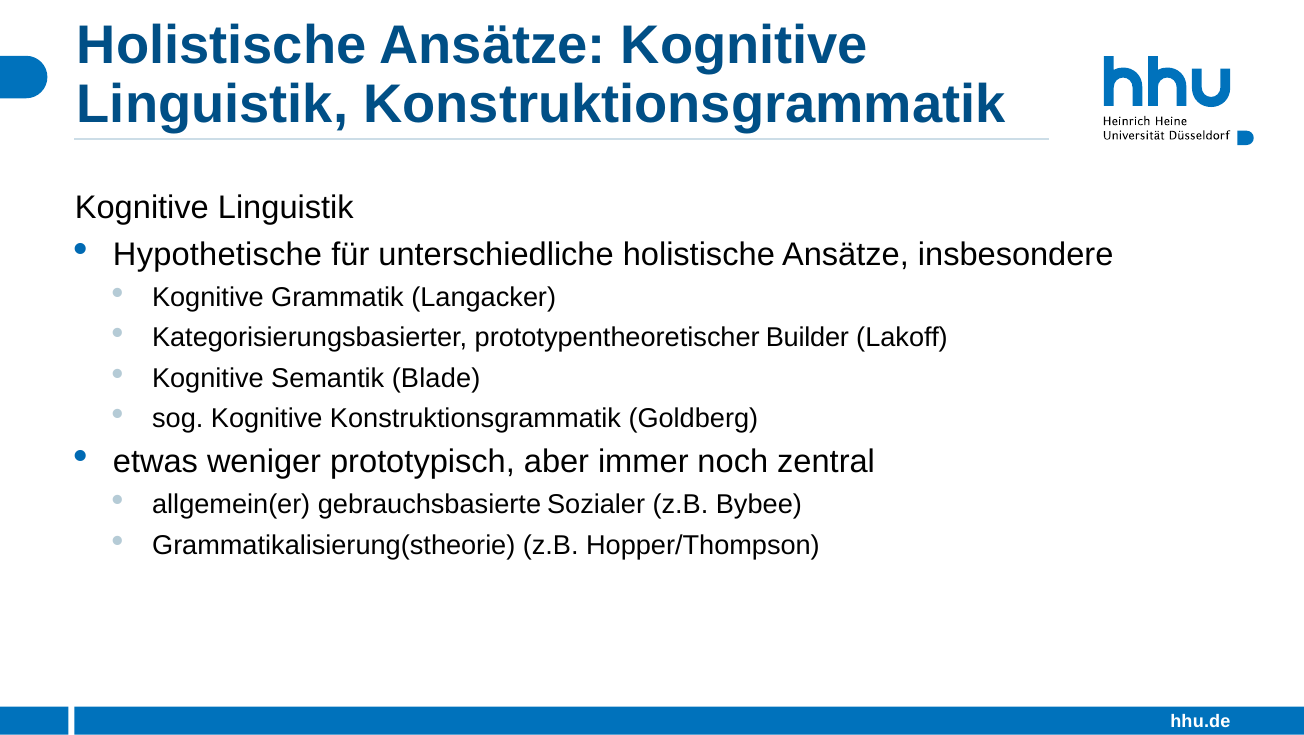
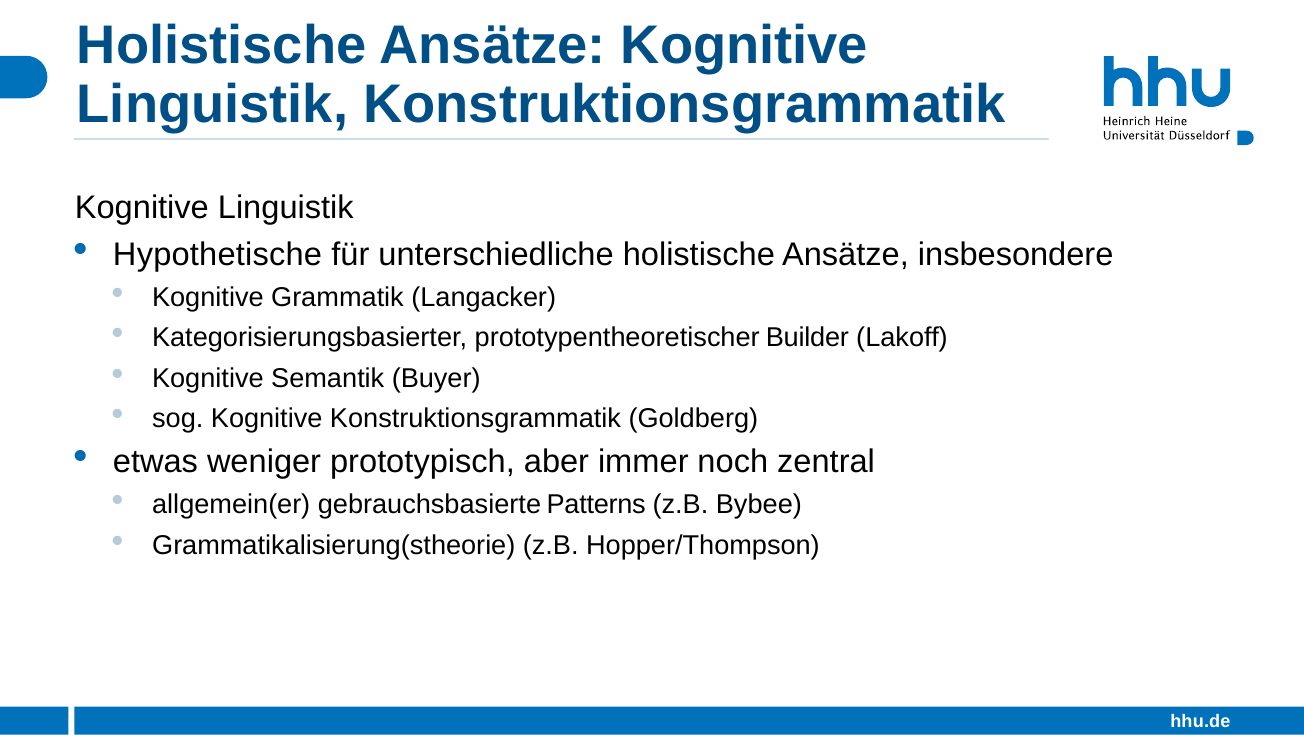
Blade: Blade -> Buyer
Sozialer: Sozialer -> Patterns
